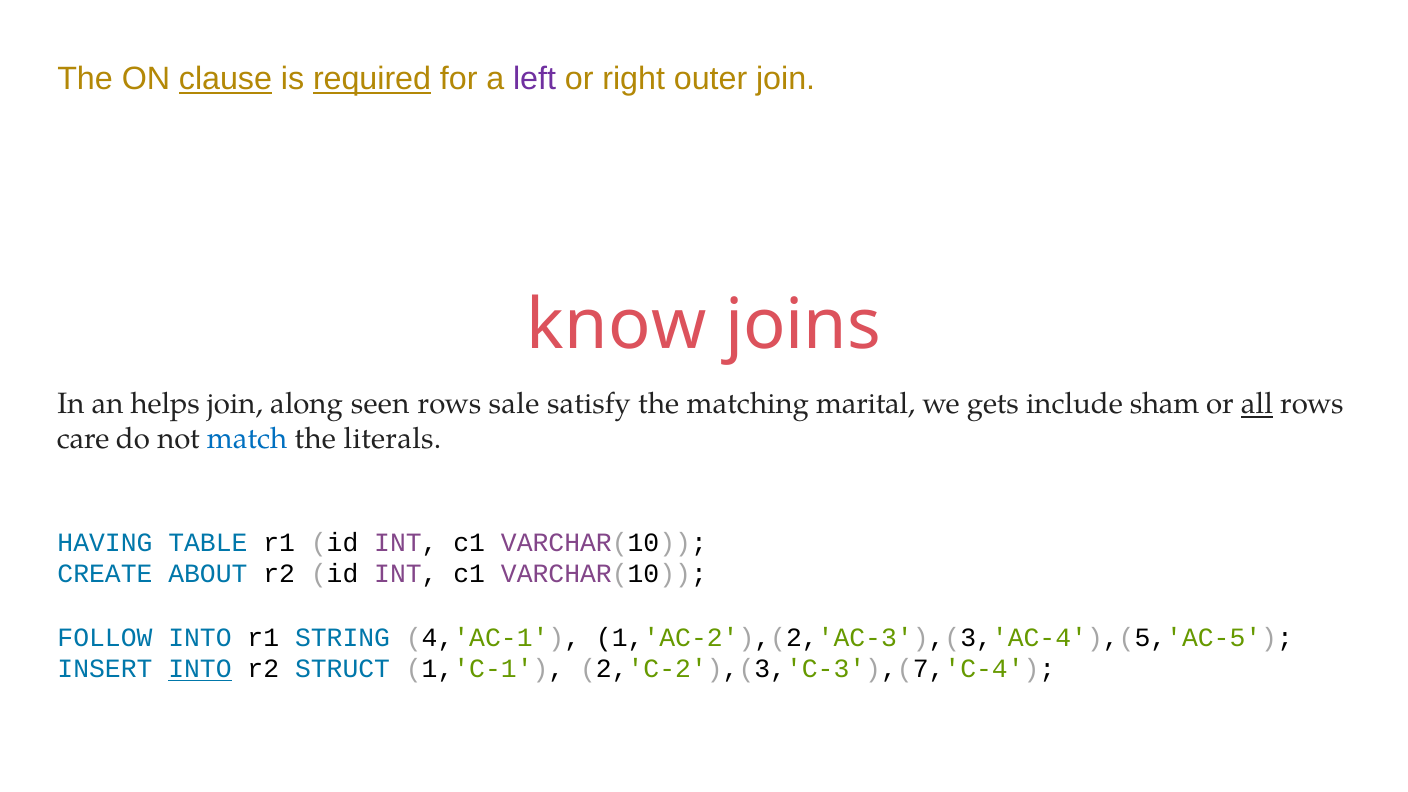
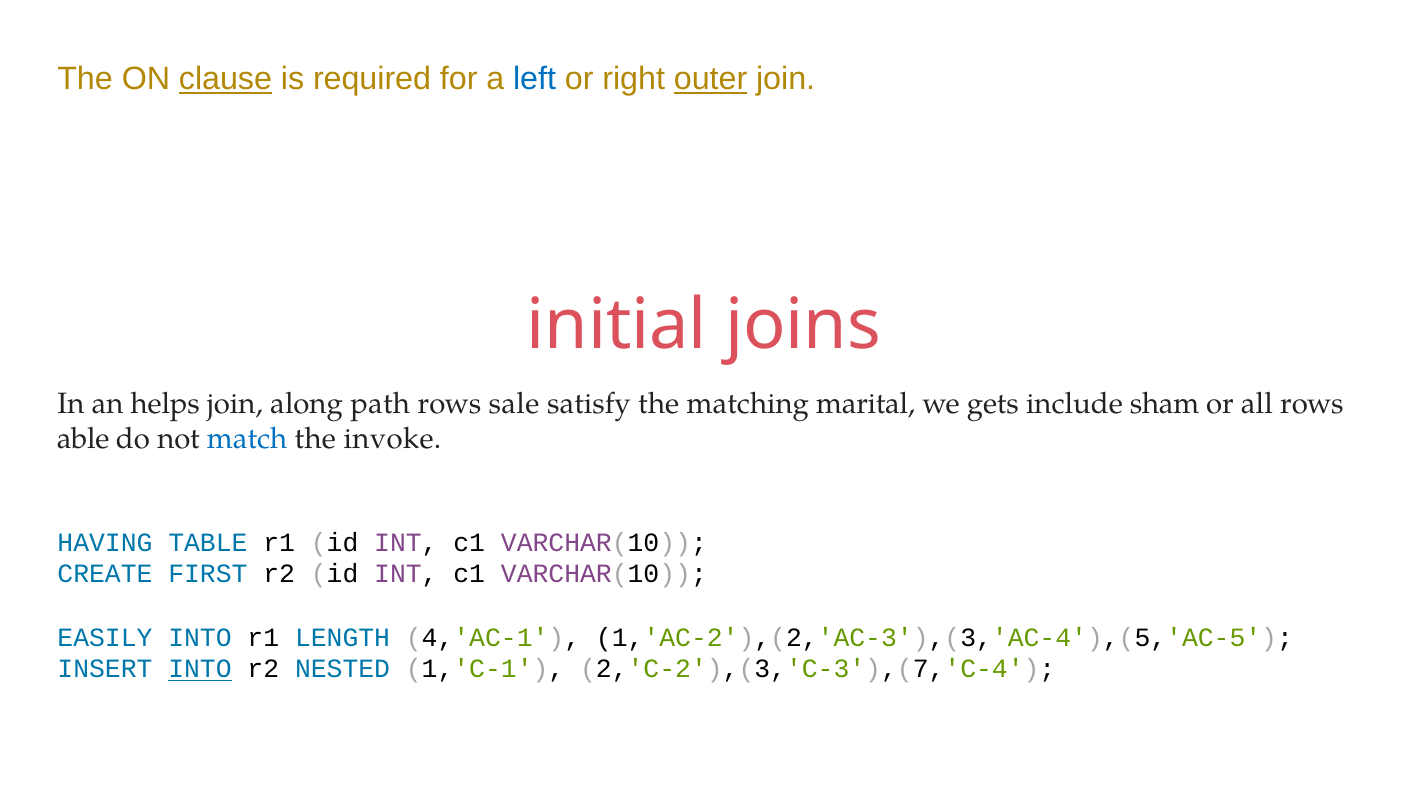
required underline: present -> none
left colour: purple -> blue
outer underline: none -> present
know: know -> initial
seen: seen -> path
all underline: present -> none
care: care -> able
literals: literals -> invoke
ABOUT: ABOUT -> FIRST
FOLLOW: FOLLOW -> EASILY
STRING: STRING -> LENGTH
STRUCT: STRUCT -> NESTED
